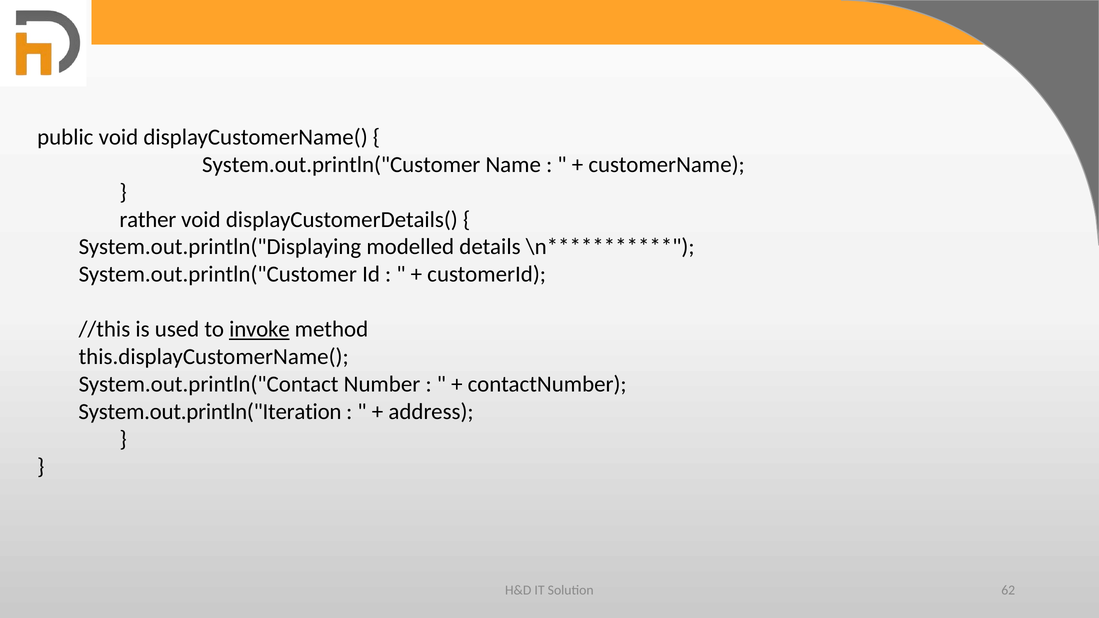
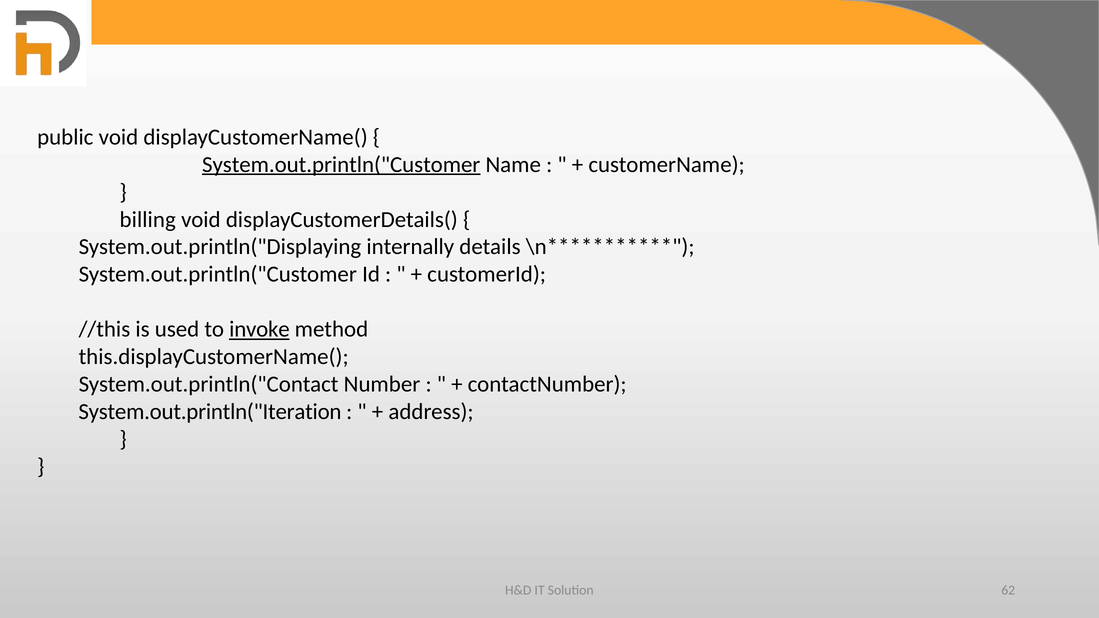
System.out.println("Customer at (341, 165) underline: none -> present
rather: rather -> billing
modelled: modelled -> internally
